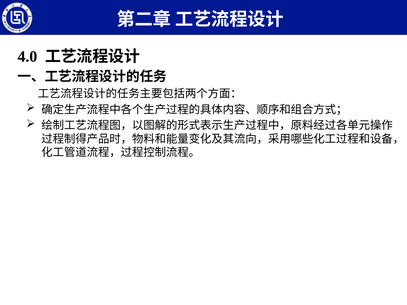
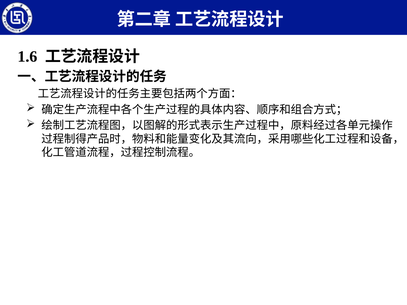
4.0: 4.0 -> 1.6
